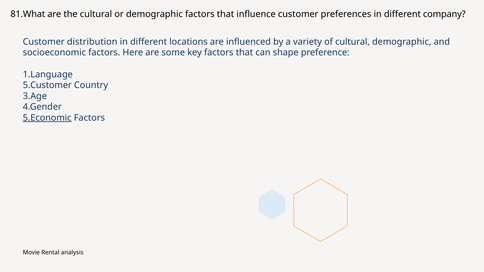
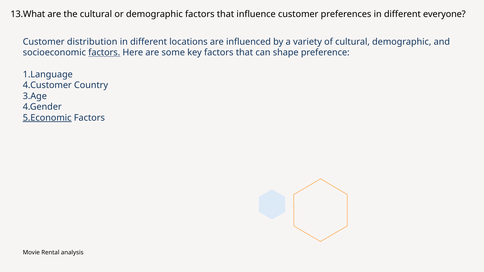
81.What: 81.What -> 13.What
company: company -> everyone
factors at (104, 53) underline: none -> present
5.Customer: 5.Customer -> 4.Customer
